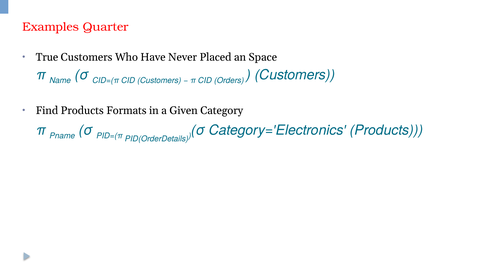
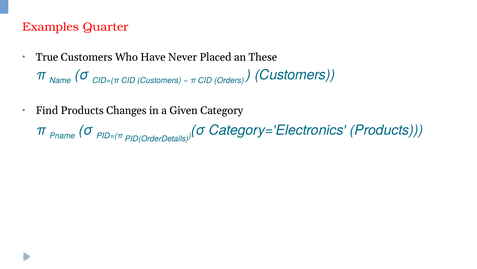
Space: Space -> These
Formats: Formats -> Changes
